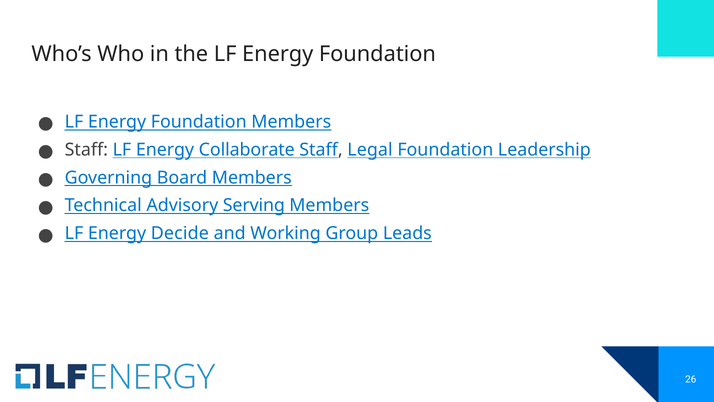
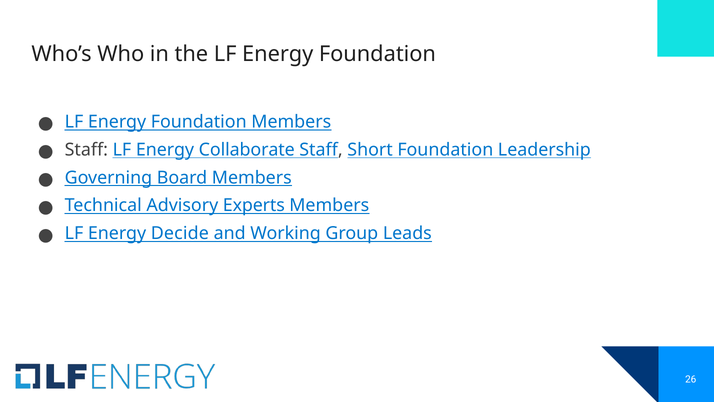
Legal: Legal -> Short
Serving: Serving -> Experts
